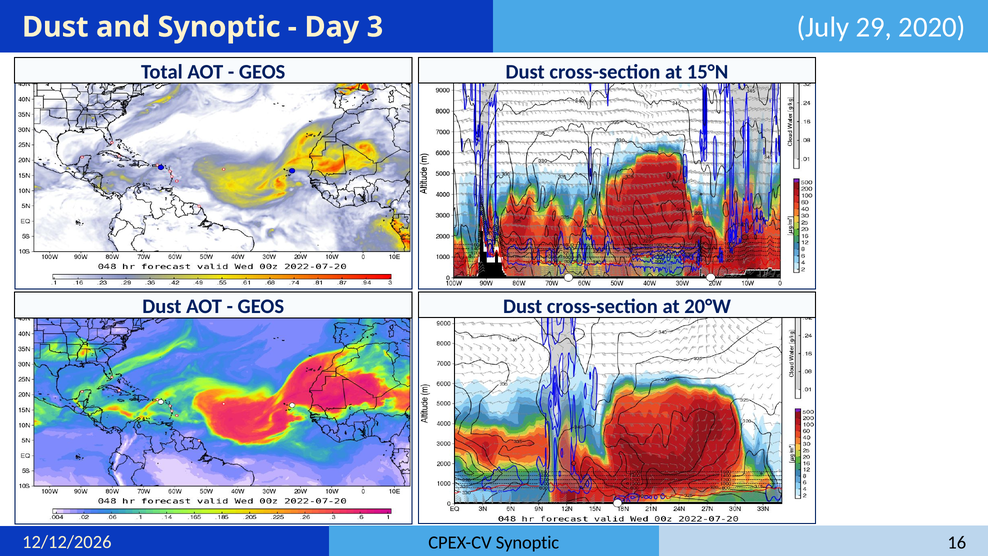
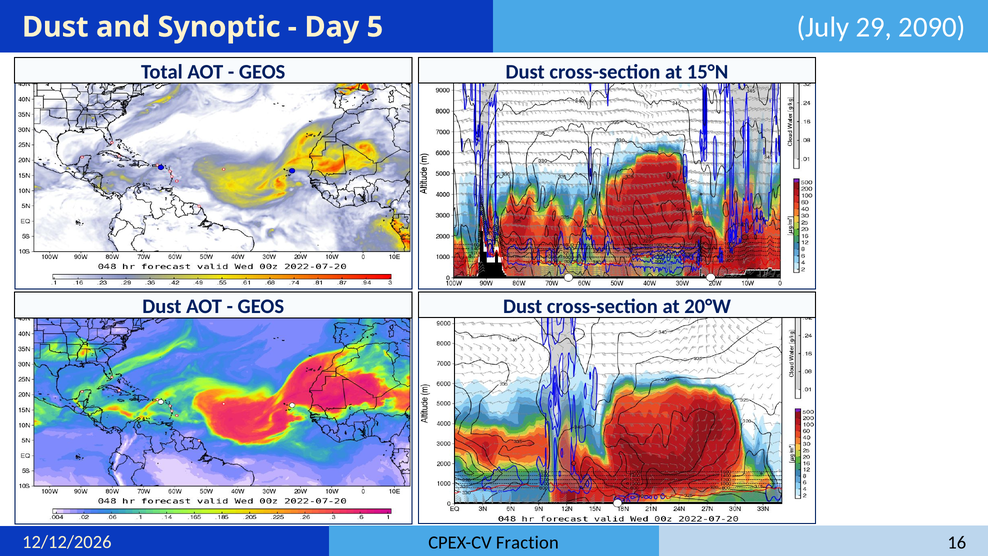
3: 3 -> 5
2020: 2020 -> 2090
CPEX-CV Synoptic: Synoptic -> Fraction
